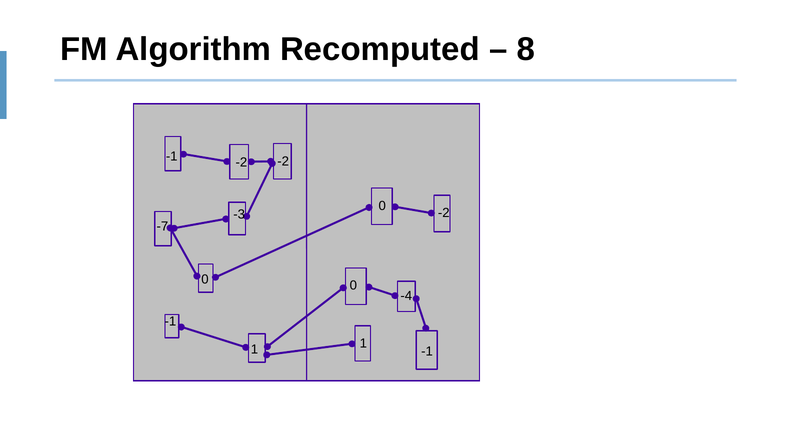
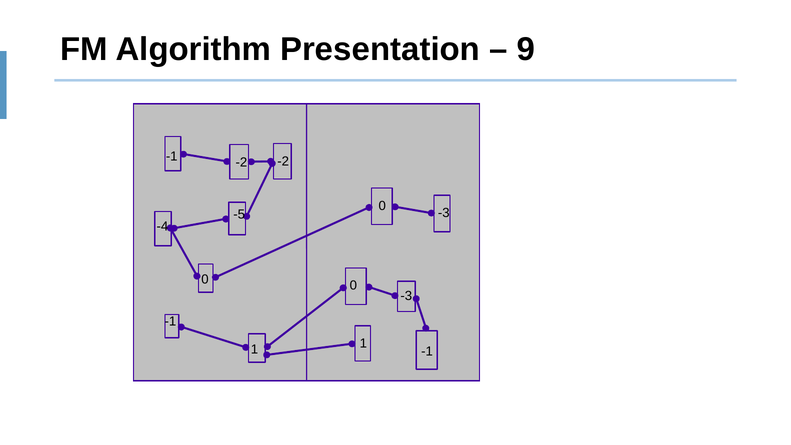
Recomputed: Recomputed -> Presentation
8: 8 -> 9
-2 at (444, 213): -2 -> -3
-3: -3 -> -5
-7: -7 -> -4
-4 at (406, 296): -4 -> -3
